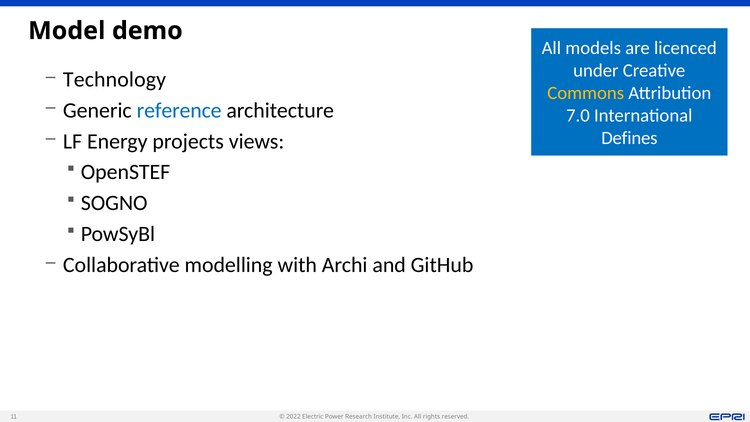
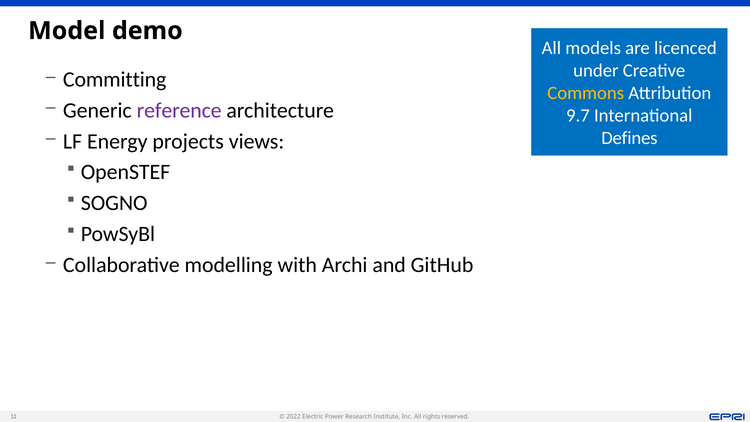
Technology: Technology -> Committing
reference colour: blue -> purple
7.0: 7.0 -> 9.7
